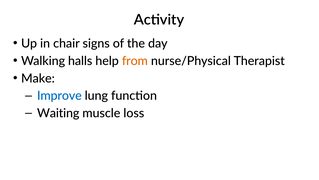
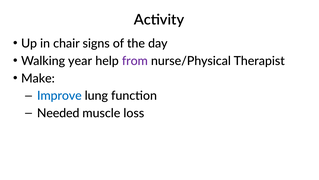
halls: halls -> year
from colour: orange -> purple
Waiting: Waiting -> Needed
